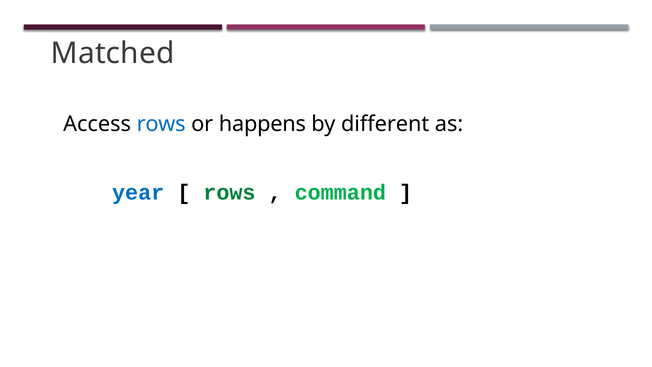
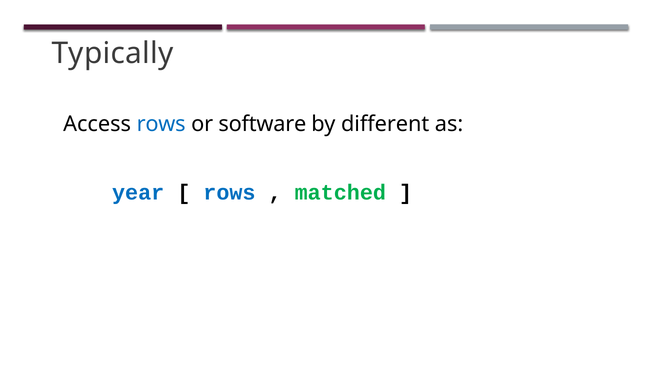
Matched: Matched -> Typically
happens: happens -> software
rows at (229, 192) colour: green -> blue
command: command -> matched
